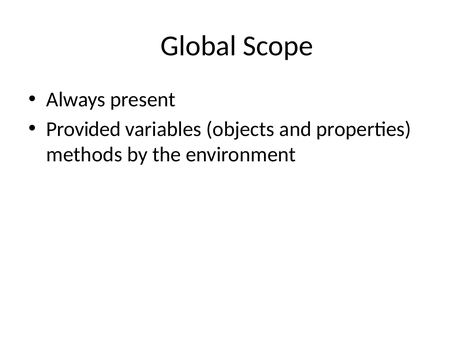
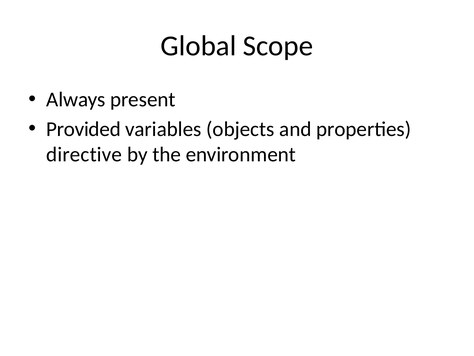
methods: methods -> directive
